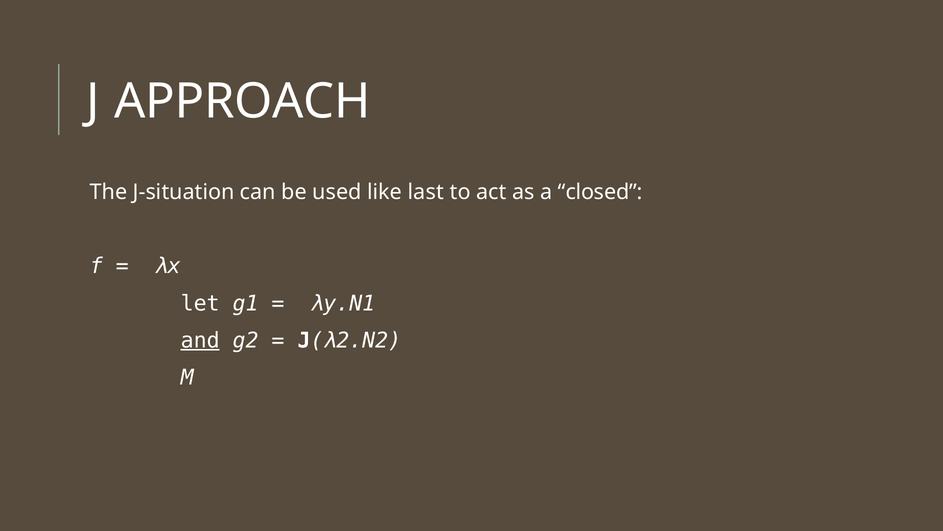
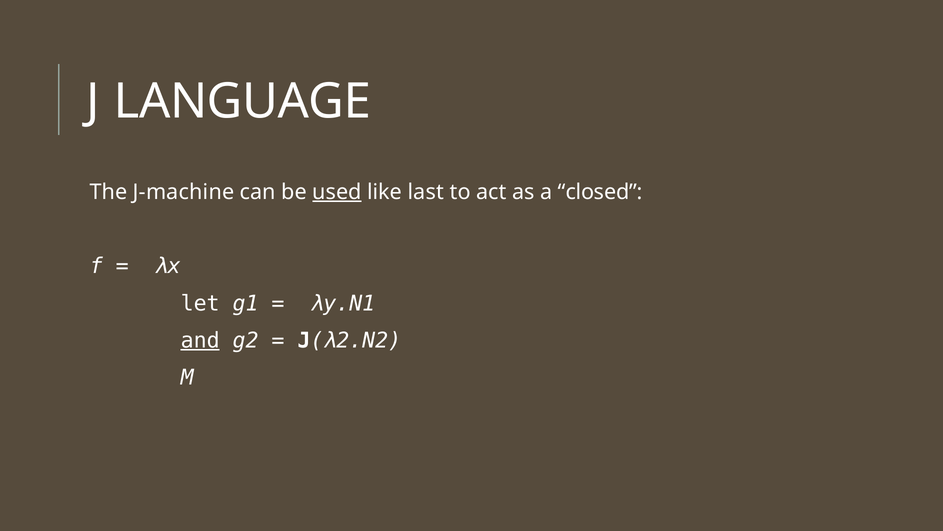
APPROACH: APPROACH -> LANGUAGE
J-situation: J-situation -> J-machine
used underline: none -> present
